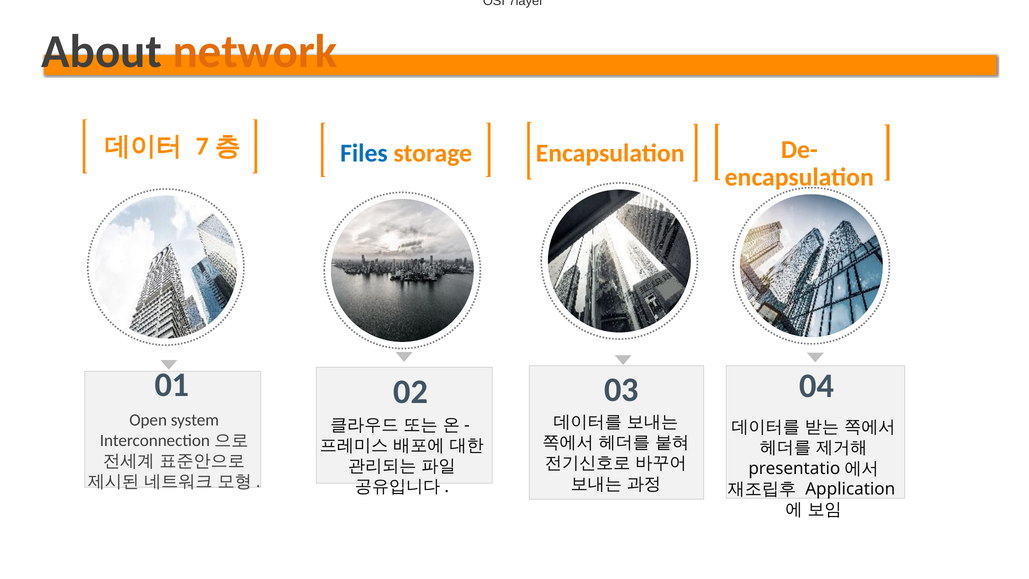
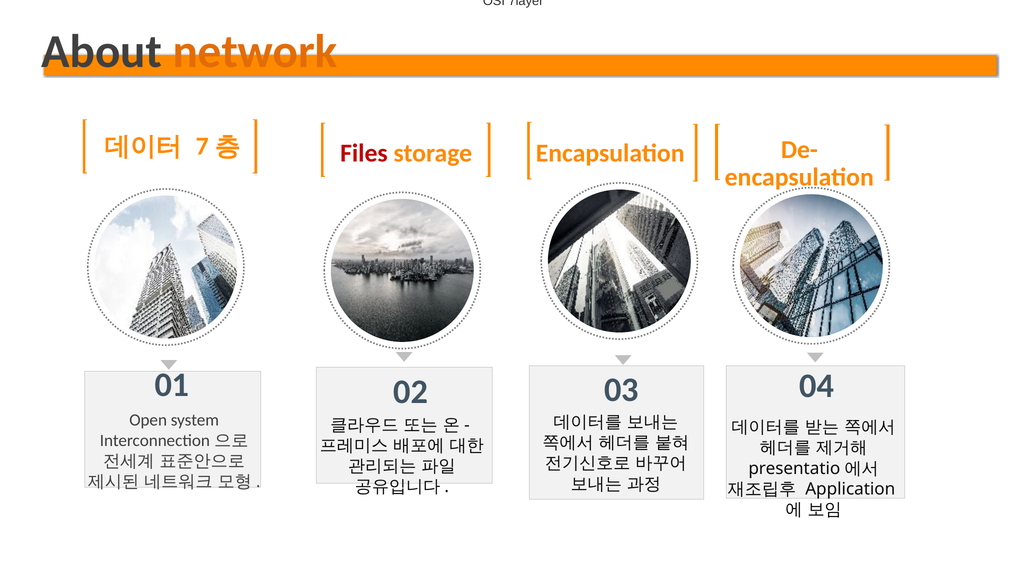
Files colour: blue -> red
